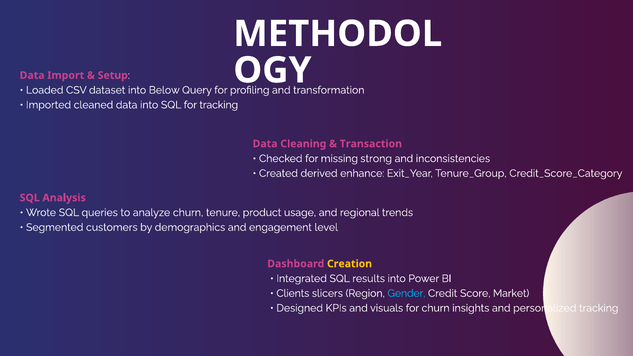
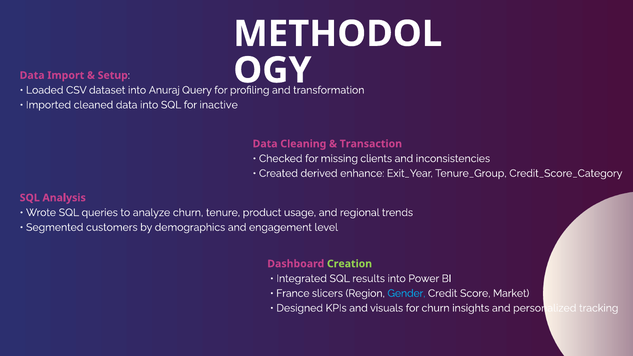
Below: Below -> Anuraj
for tracking: tracking -> inactive
strong: strong -> clients
Creation colour: yellow -> light green
Clients: Clients -> France
